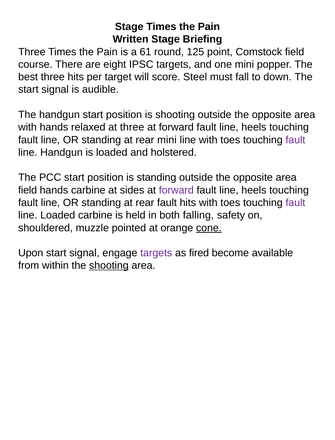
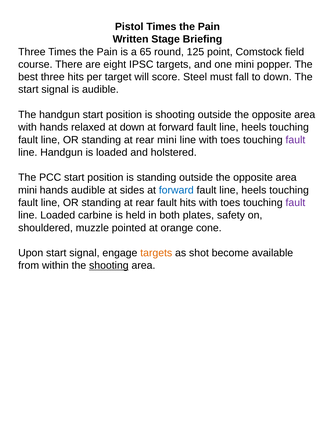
Stage at (129, 27): Stage -> Pistol
61: 61 -> 65
at three: three -> down
field at (28, 190): field -> mini
hands carbine: carbine -> audible
forward at (176, 190) colour: purple -> blue
falling: falling -> plates
cone underline: present -> none
targets at (156, 253) colour: purple -> orange
fired: fired -> shot
